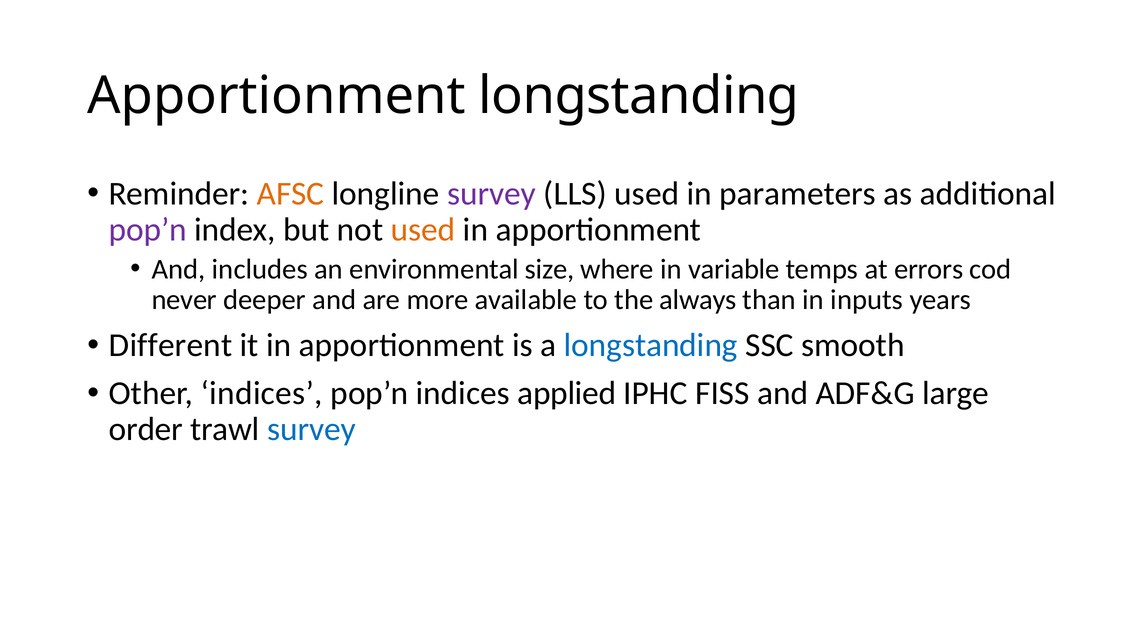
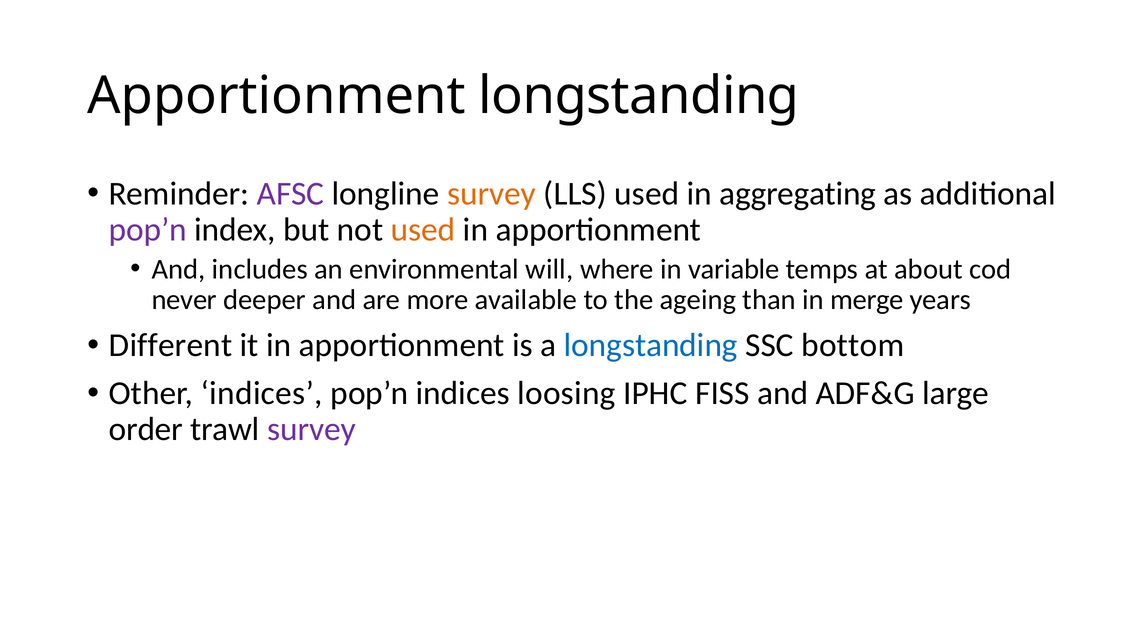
AFSC colour: orange -> purple
survey at (491, 194) colour: purple -> orange
parameters: parameters -> aggregating
size: size -> will
errors: errors -> about
always: always -> ageing
inputs: inputs -> merge
smooth: smooth -> bottom
applied: applied -> loosing
survey at (311, 430) colour: blue -> purple
